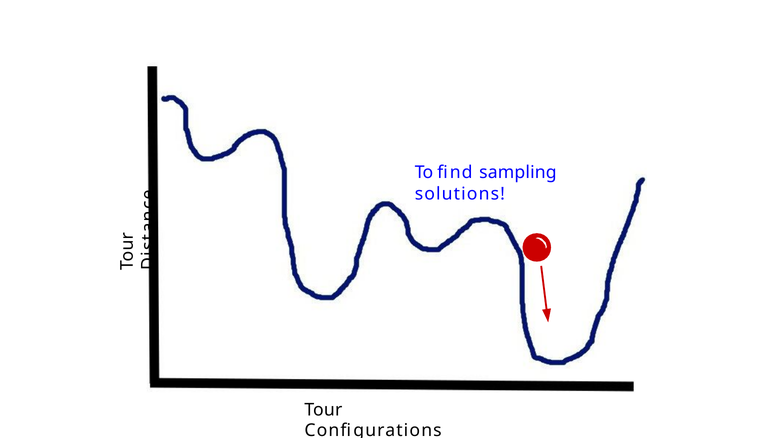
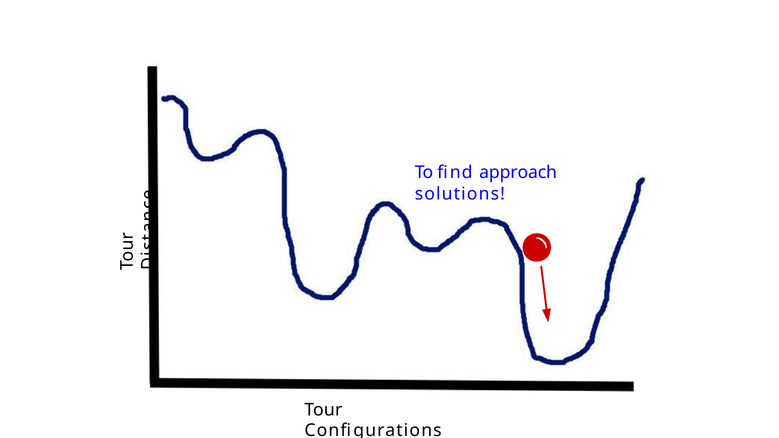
sampling: sampling -> approach
